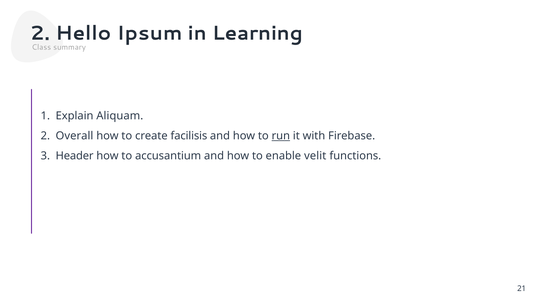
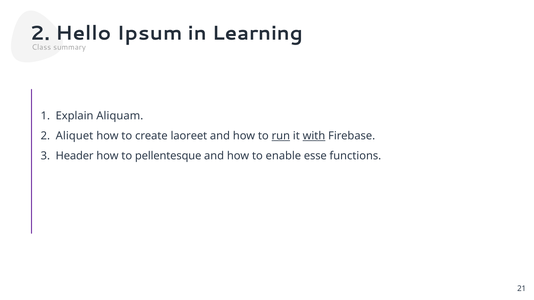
Overall: Overall -> Aliquet
facilisis: facilisis -> laoreet
with underline: none -> present
accusantium: accusantium -> pellentesque
velit: velit -> esse
